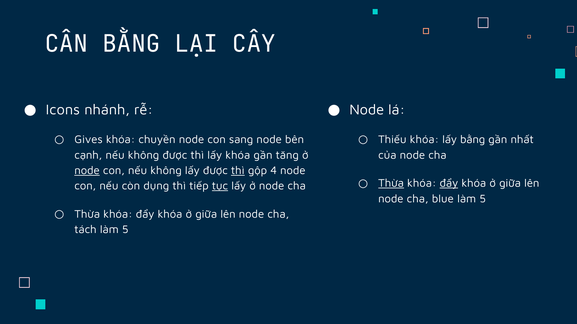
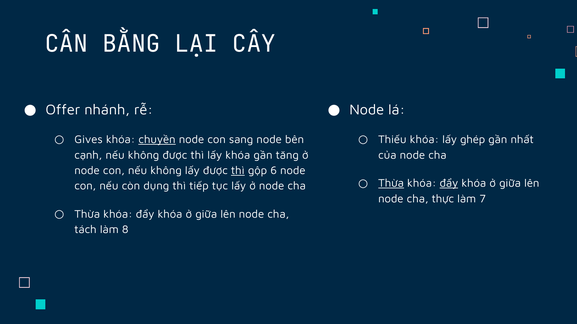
Icons: Icons -> Offer
chuyền underline: none -> present
lấy bằng: bằng -> ghép
node at (87, 171) underline: present -> none
4: 4 -> 6
tục underline: present -> none
blue: blue -> thực
5 at (483, 199): 5 -> 7
tách làm 5: 5 -> 8
